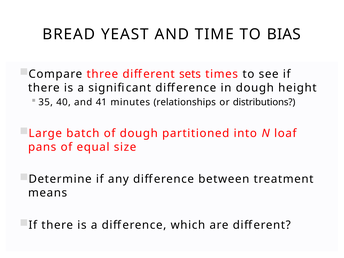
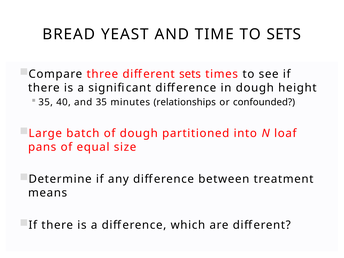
TO BIAS: BIAS -> SETS
and 41: 41 -> 35
distributions: distributions -> confounded
